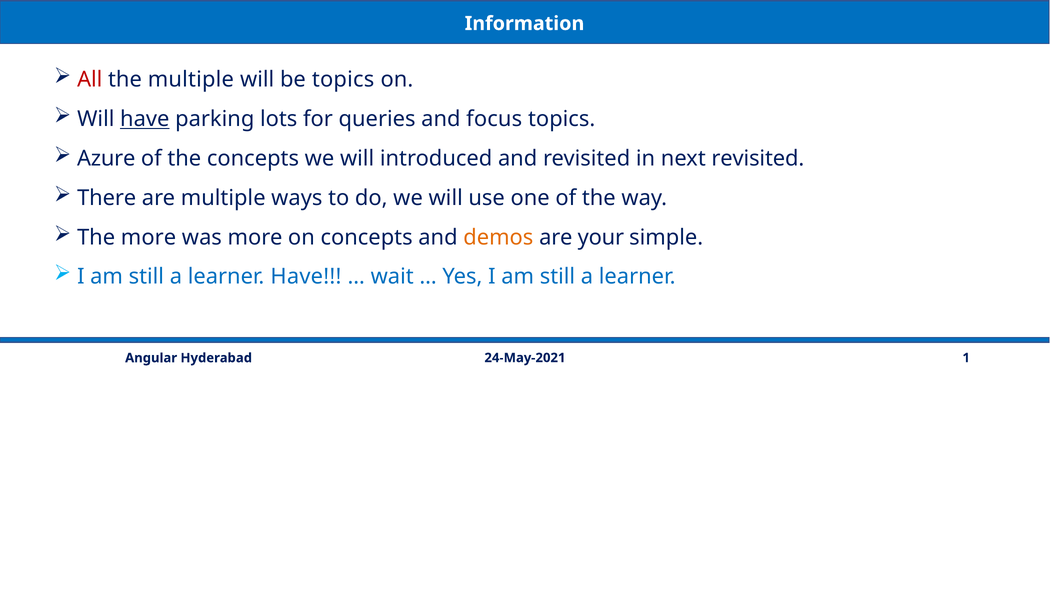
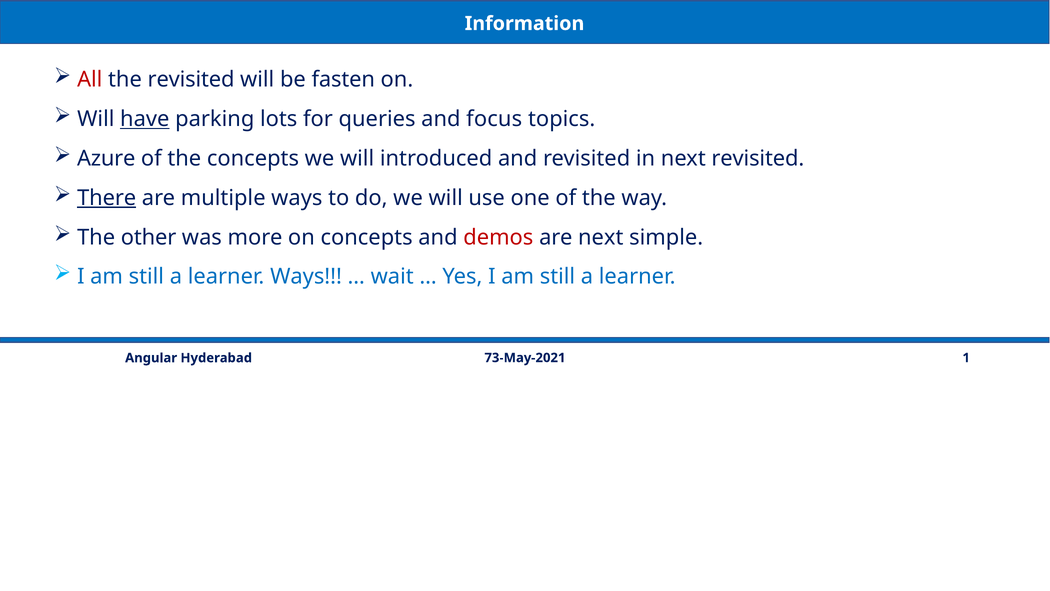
the multiple: multiple -> revisited
be topics: topics -> fasten
There underline: none -> present
The more: more -> other
demos colour: orange -> red
are your: your -> next
learner Have: Have -> Ways
24-May-2021: 24-May-2021 -> 73-May-2021
